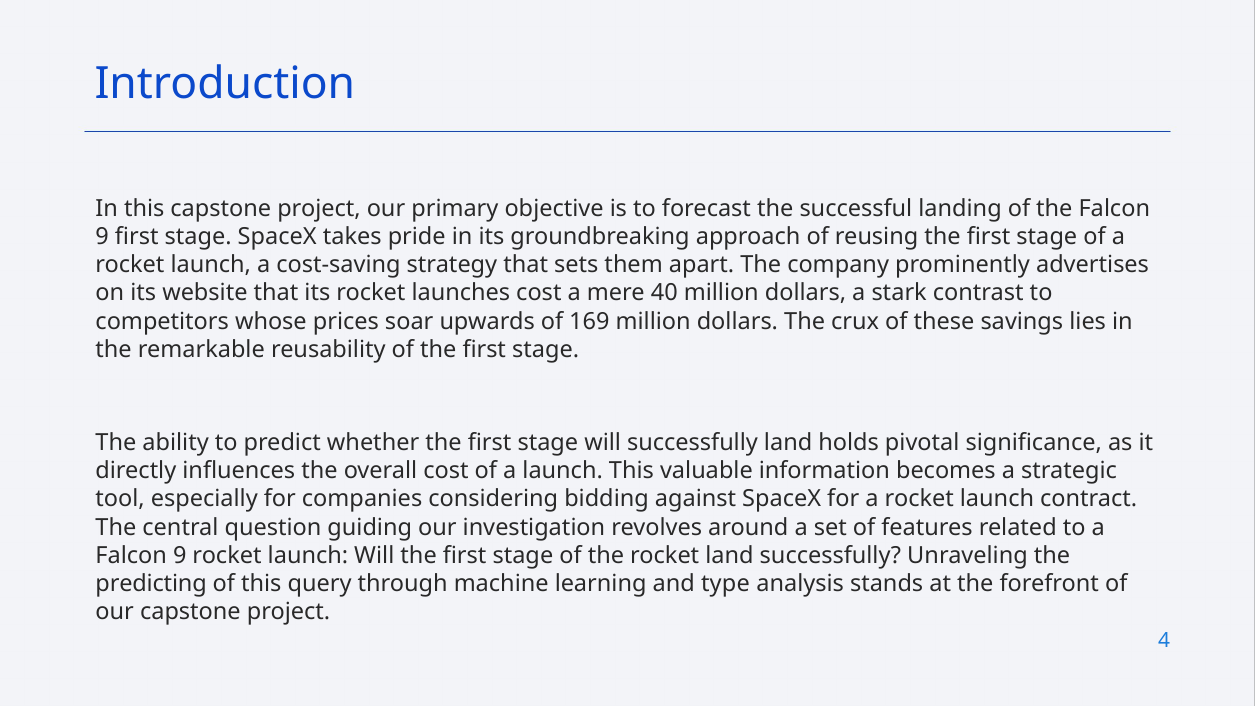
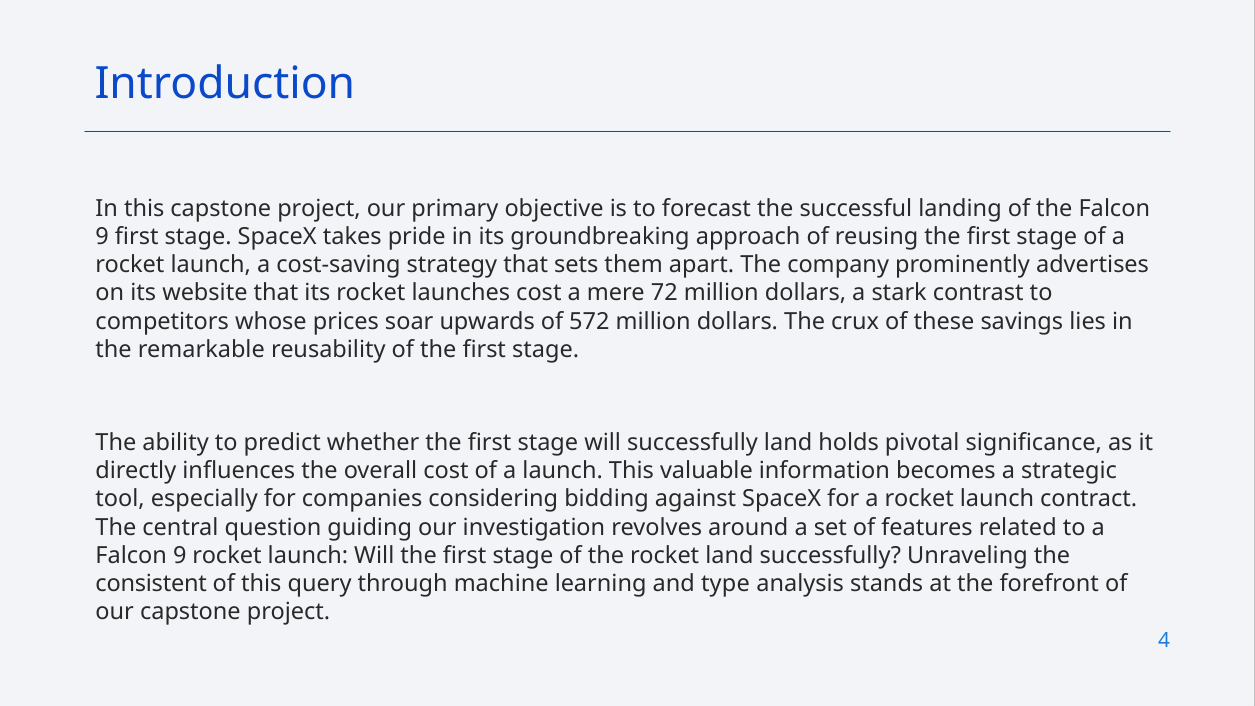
40: 40 -> 72
169: 169 -> 572
predicting: predicting -> consistent
